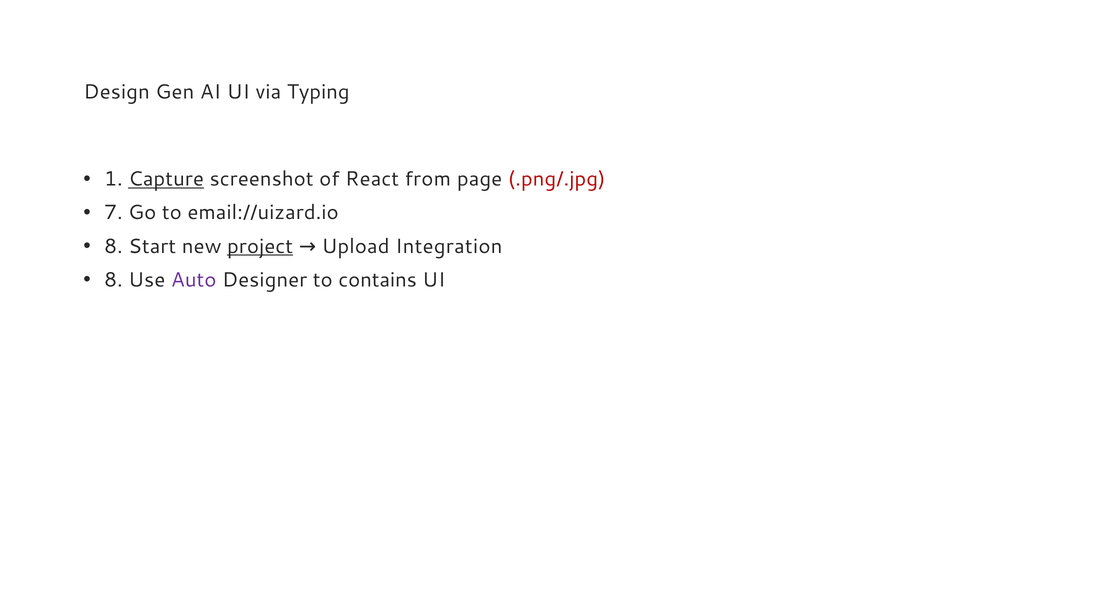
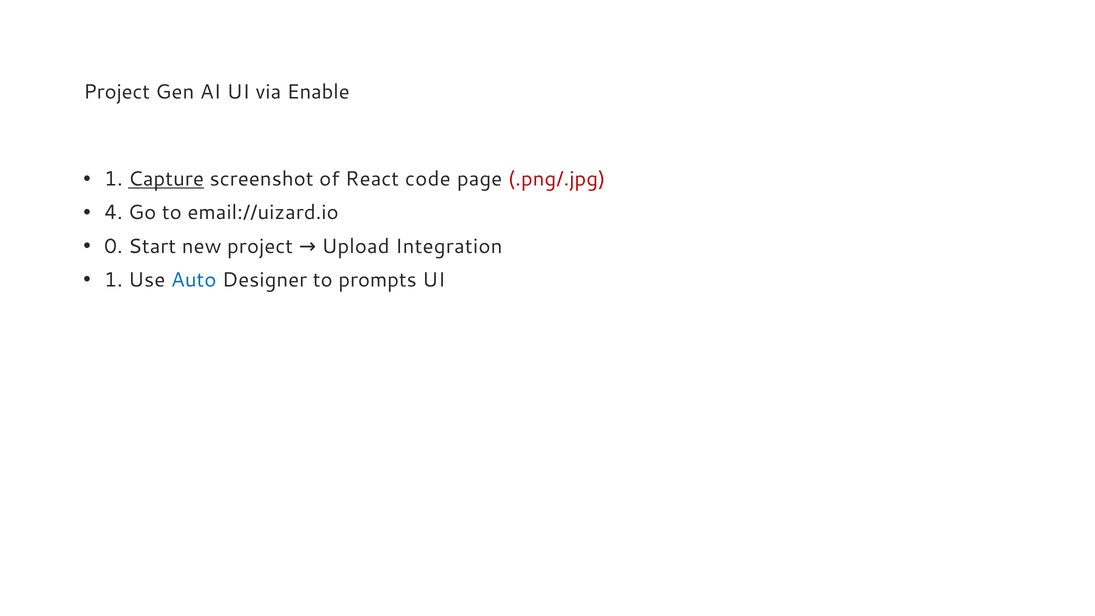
Design at (117, 92): Design -> Project
Typing: Typing -> Enable
from: from -> code
7: 7 -> 4
8 at (113, 246): 8 -> 0
project at (260, 246) underline: present -> none
8 at (113, 280): 8 -> 1
Auto colour: purple -> blue
contains: contains -> prompts
